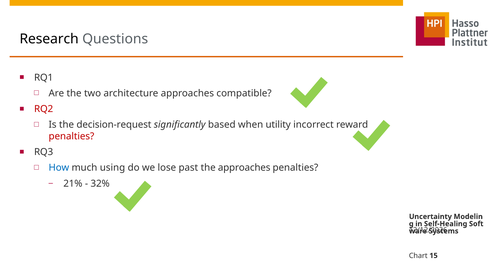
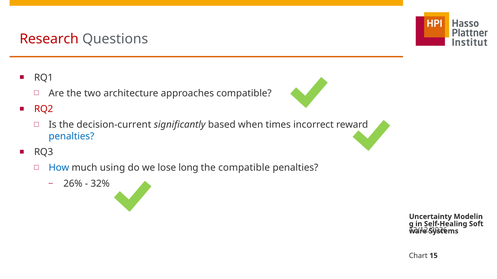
Research colour: black -> red
decision-request: decision-request -> decision-current
utility: utility -> times
penalties at (71, 137) colour: red -> blue
past: past -> long
the approaches: approaches -> compatible
21%: 21% -> 26%
